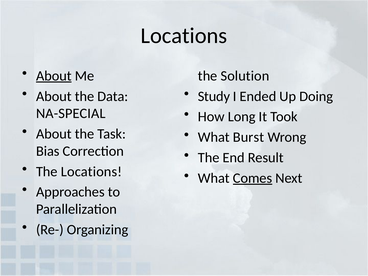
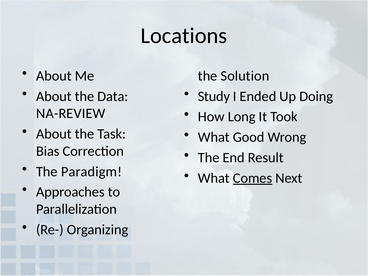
About at (54, 76) underline: present -> none
NA-SPECIAL: NA-SPECIAL -> NA-REVIEW
Burst: Burst -> Good
The Locations: Locations -> Paradigm
